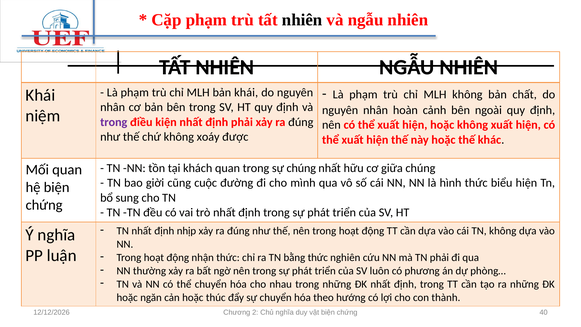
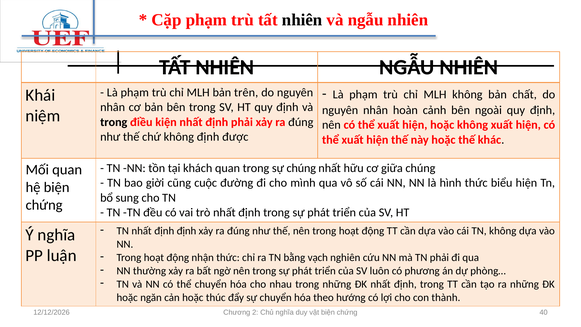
bản khái: khái -> trên
trong at (114, 122) colour: purple -> black
không xoáy: xoáy -> định
định nhịp: nhịp -> định
bằng thức: thức -> vạch
